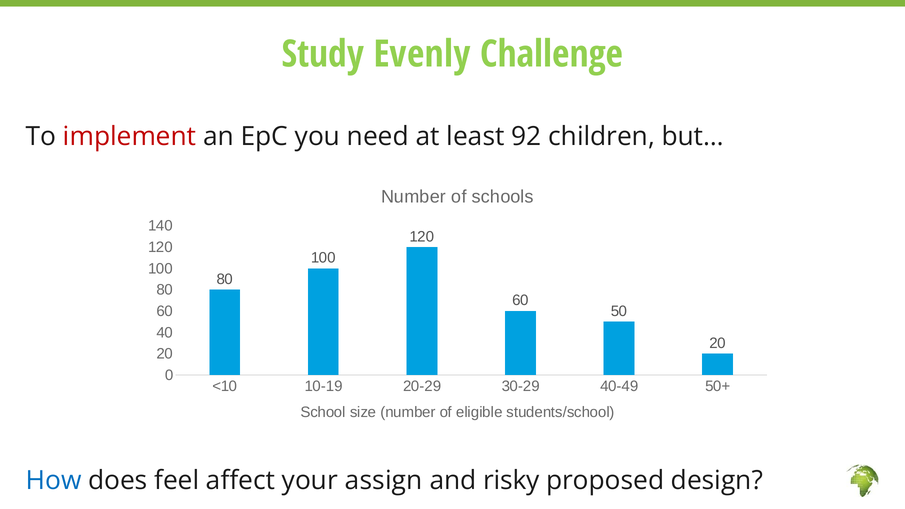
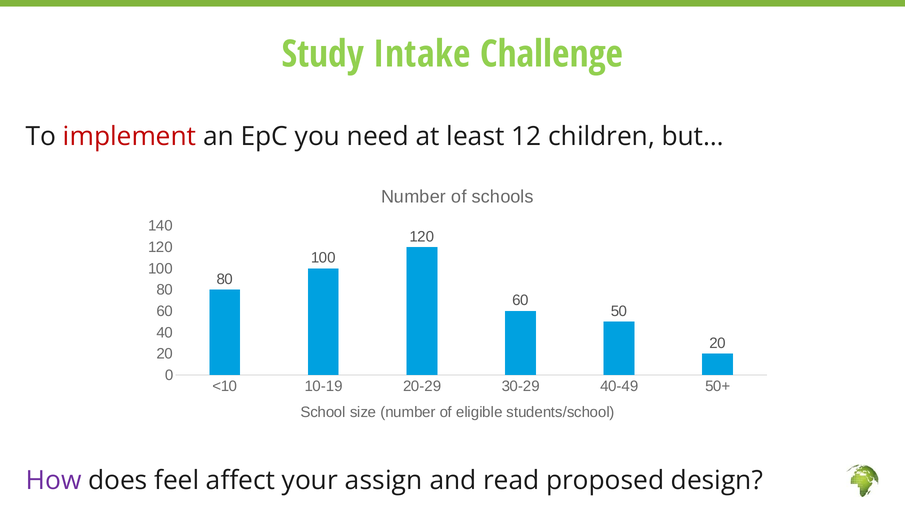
Evenly: Evenly -> Intake
92: 92 -> 12
How colour: blue -> purple
risky: risky -> read
